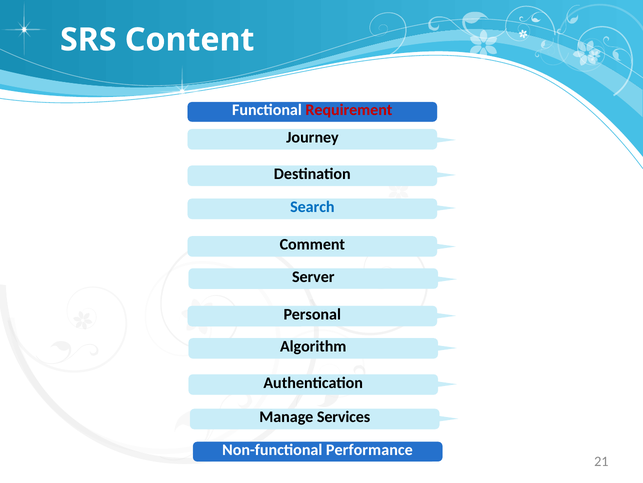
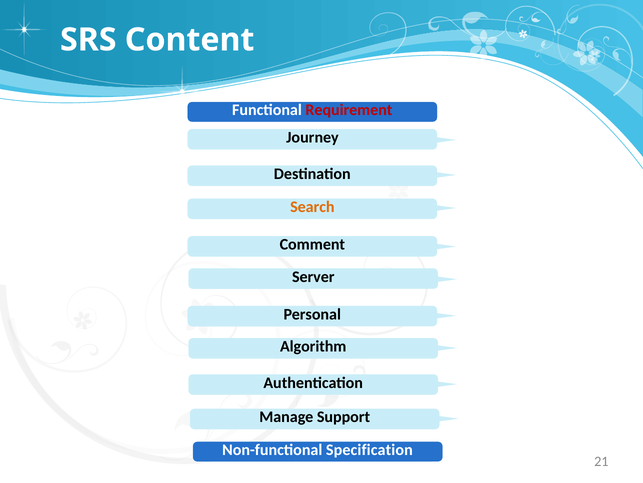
Search colour: blue -> orange
Services: Services -> Support
Performance: Performance -> Specification
